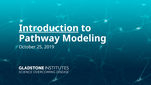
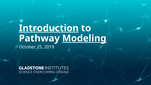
Modeling underline: none -> present
